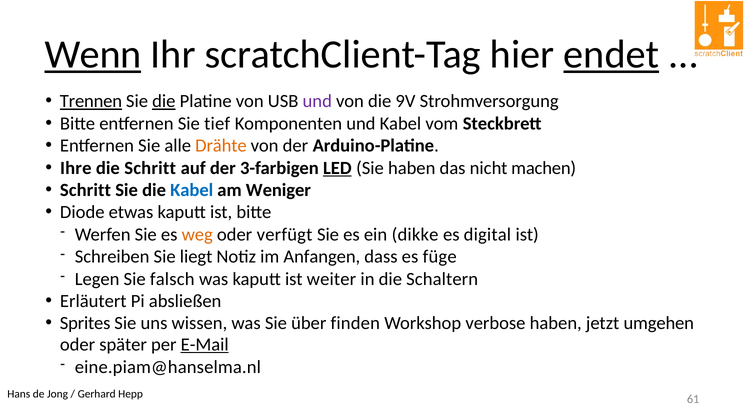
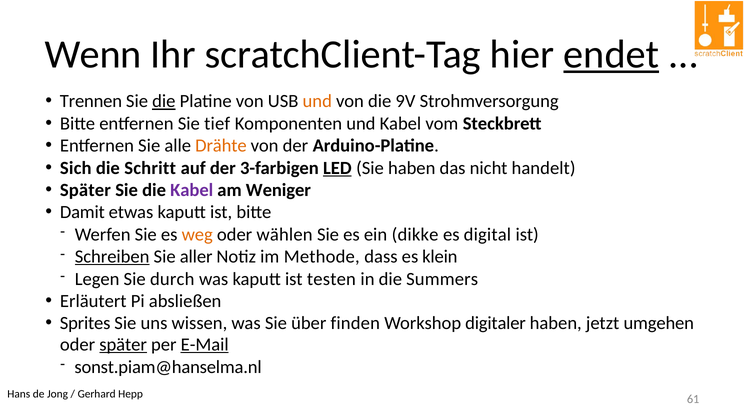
Wenn underline: present -> none
Trennen underline: present -> none
und at (317, 101) colour: purple -> orange
Ihre: Ihre -> Sich
machen: machen -> handelt
Schritt at (85, 190): Schritt -> Später
Kabel at (192, 190) colour: blue -> purple
Diode: Diode -> Damit
verfügt: verfügt -> wählen
Schreiben underline: none -> present
liegt: liegt -> aller
Anfangen: Anfangen -> Methode
füge: füge -> klein
falsch: falsch -> durch
weiter: weiter -> testen
Schaltern: Schaltern -> Summers
verbose: verbose -> digitaler
später at (123, 345) underline: none -> present
eine.piam@hanselma.nl: eine.piam@hanselma.nl -> sonst.piam@hanselma.nl
